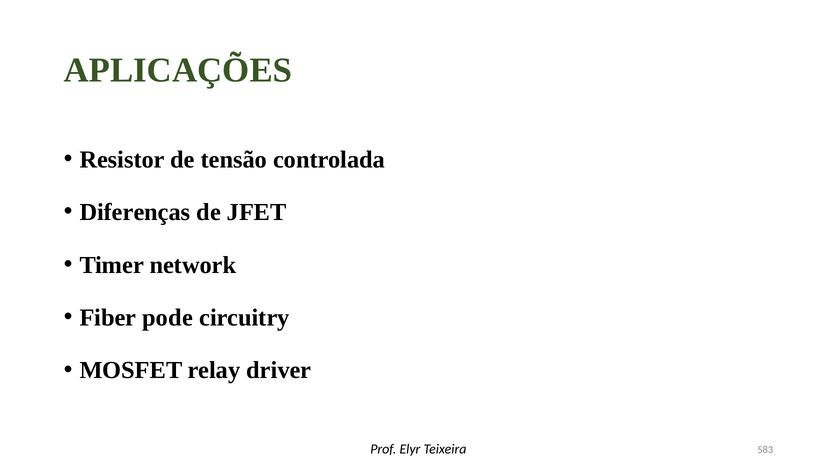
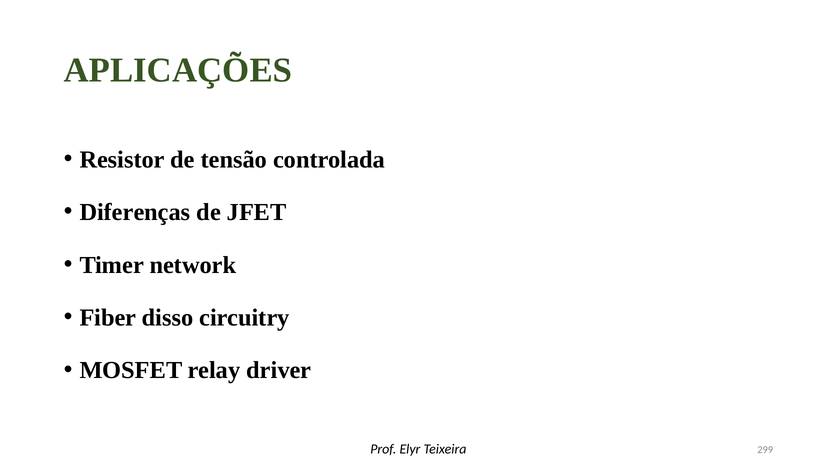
pode: pode -> disso
583: 583 -> 299
